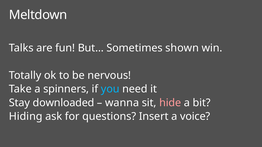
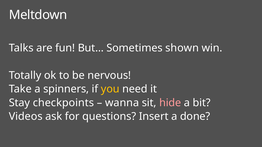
you colour: light blue -> yellow
downloaded: downloaded -> checkpoints
Hiding: Hiding -> Videos
voice: voice -> done
